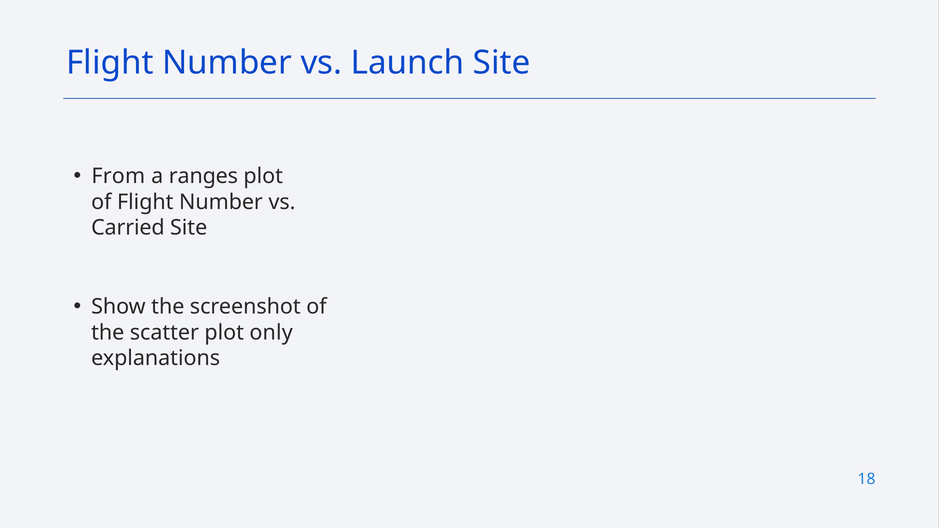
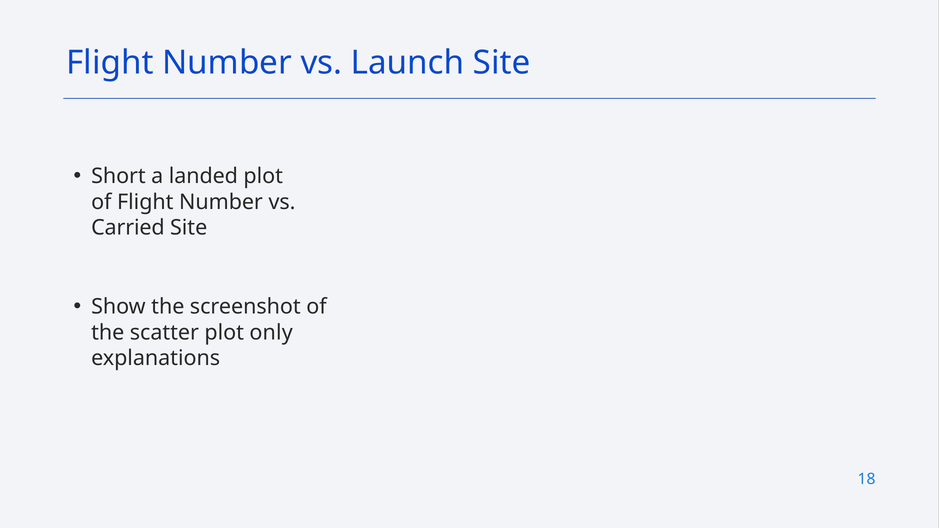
From: From -> Short
ranges: ranges -> landed
